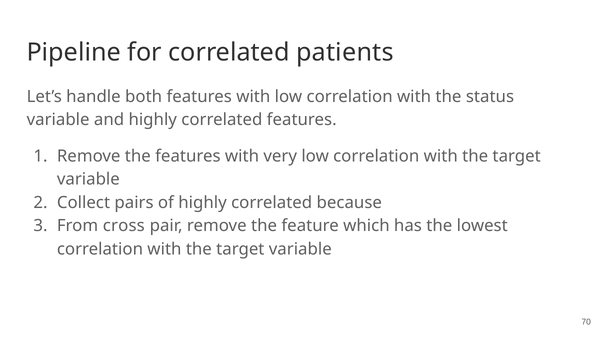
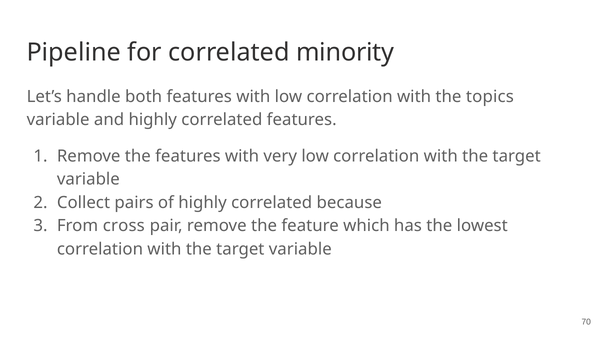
patients: patients -> minority
status: status -> topics
